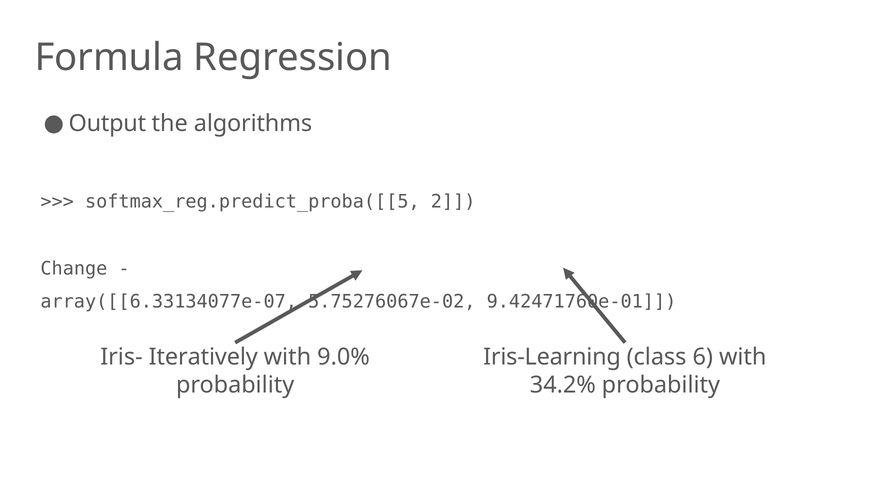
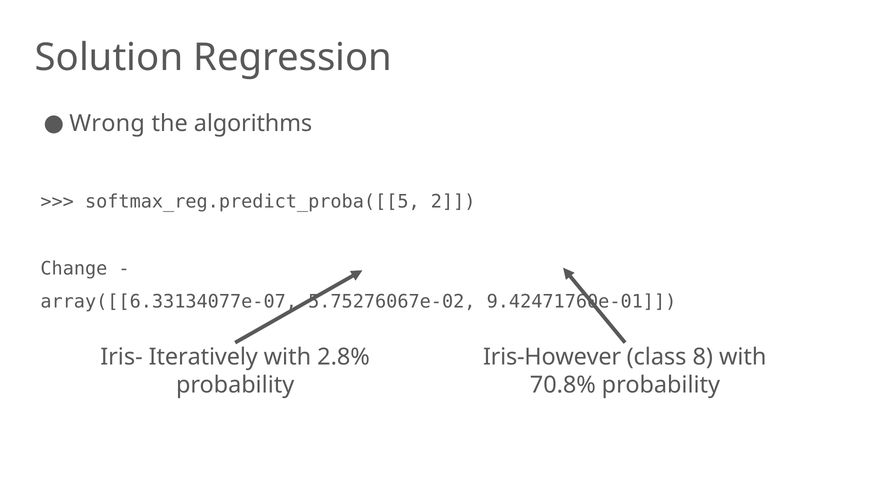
Formula: Formula -> Solution
Output: Output -> Wrong
9.0%: 9.0% -> 2.8%
Iris-Learning: Iris-Learning -> Iris-However
6: 6 -> 8
34.2%: 34.2% -> 70.8%
